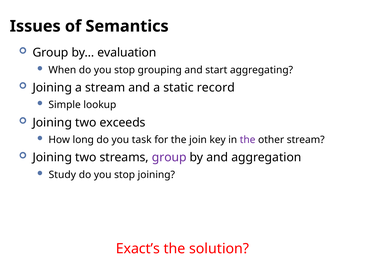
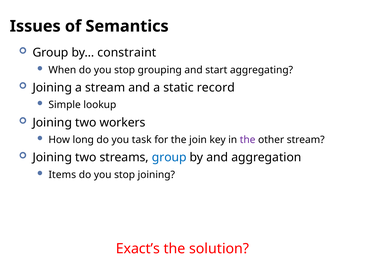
evaluation: evaluation -> constraint
exceeds: exceeds -> workers
group at (169, 157) colour: purple -> blue
Study: Study -> Items
